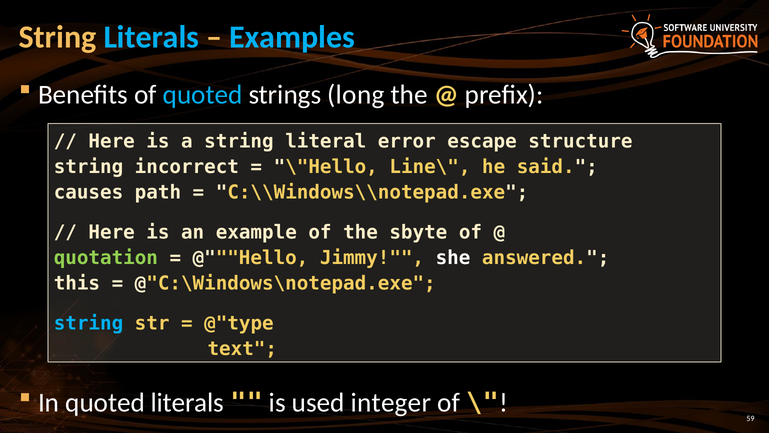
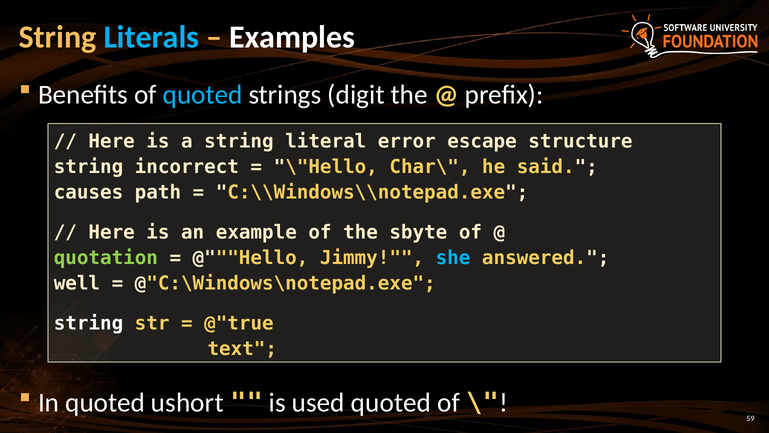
Examples colour: light blue -> white
long: long -> digit
Line\: Line\ -> Char\
she colour: white -> light blue
this: this -> well
string at (88, 323) colour: light blue -> white
@"type: @"type -> @"true
quoted literals: literals -> ushort
used integer: integer -> quoted
